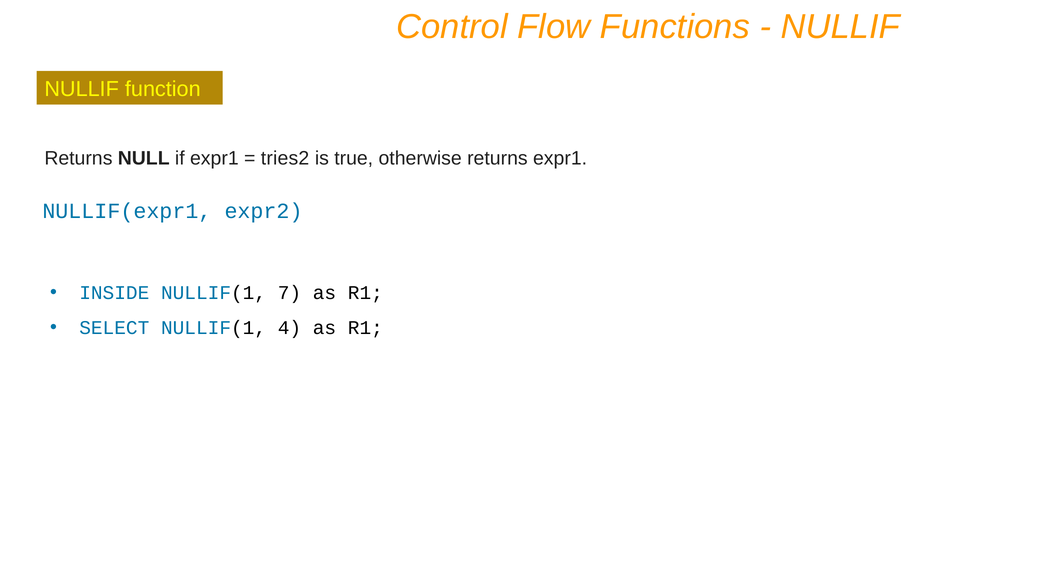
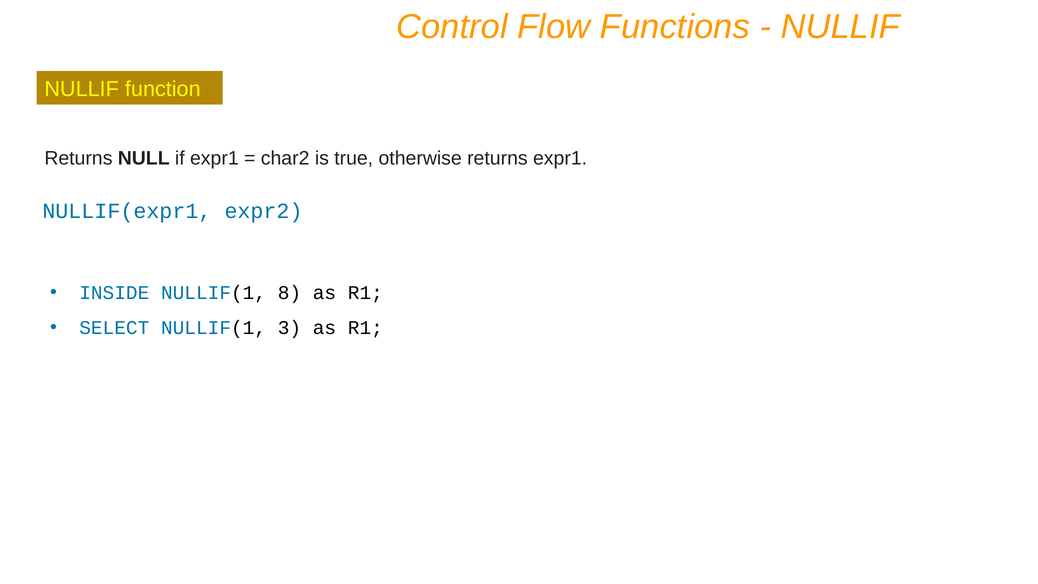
tries2: tries2 -> char2
7: 7 -> 8
4: 4 -> 3
